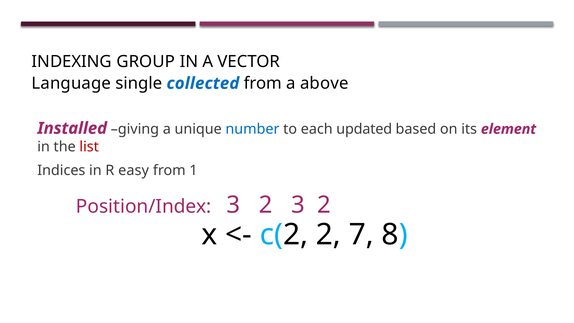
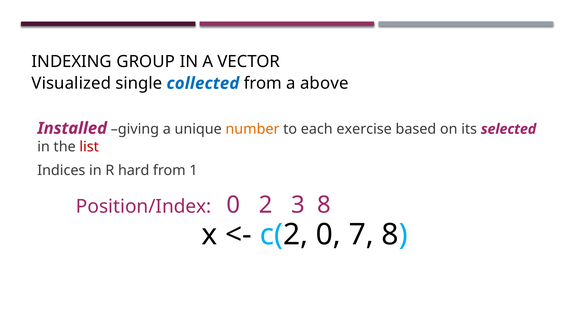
Language: Language -> Visualized
number colour: blue -> orange
updated: updated -> exercise
element: element -> selected
easy: easy -> hard
Position/Index 3: 3 -> 0
2 3 2: 2 -> 8
c(2 2: 2 -> 0
